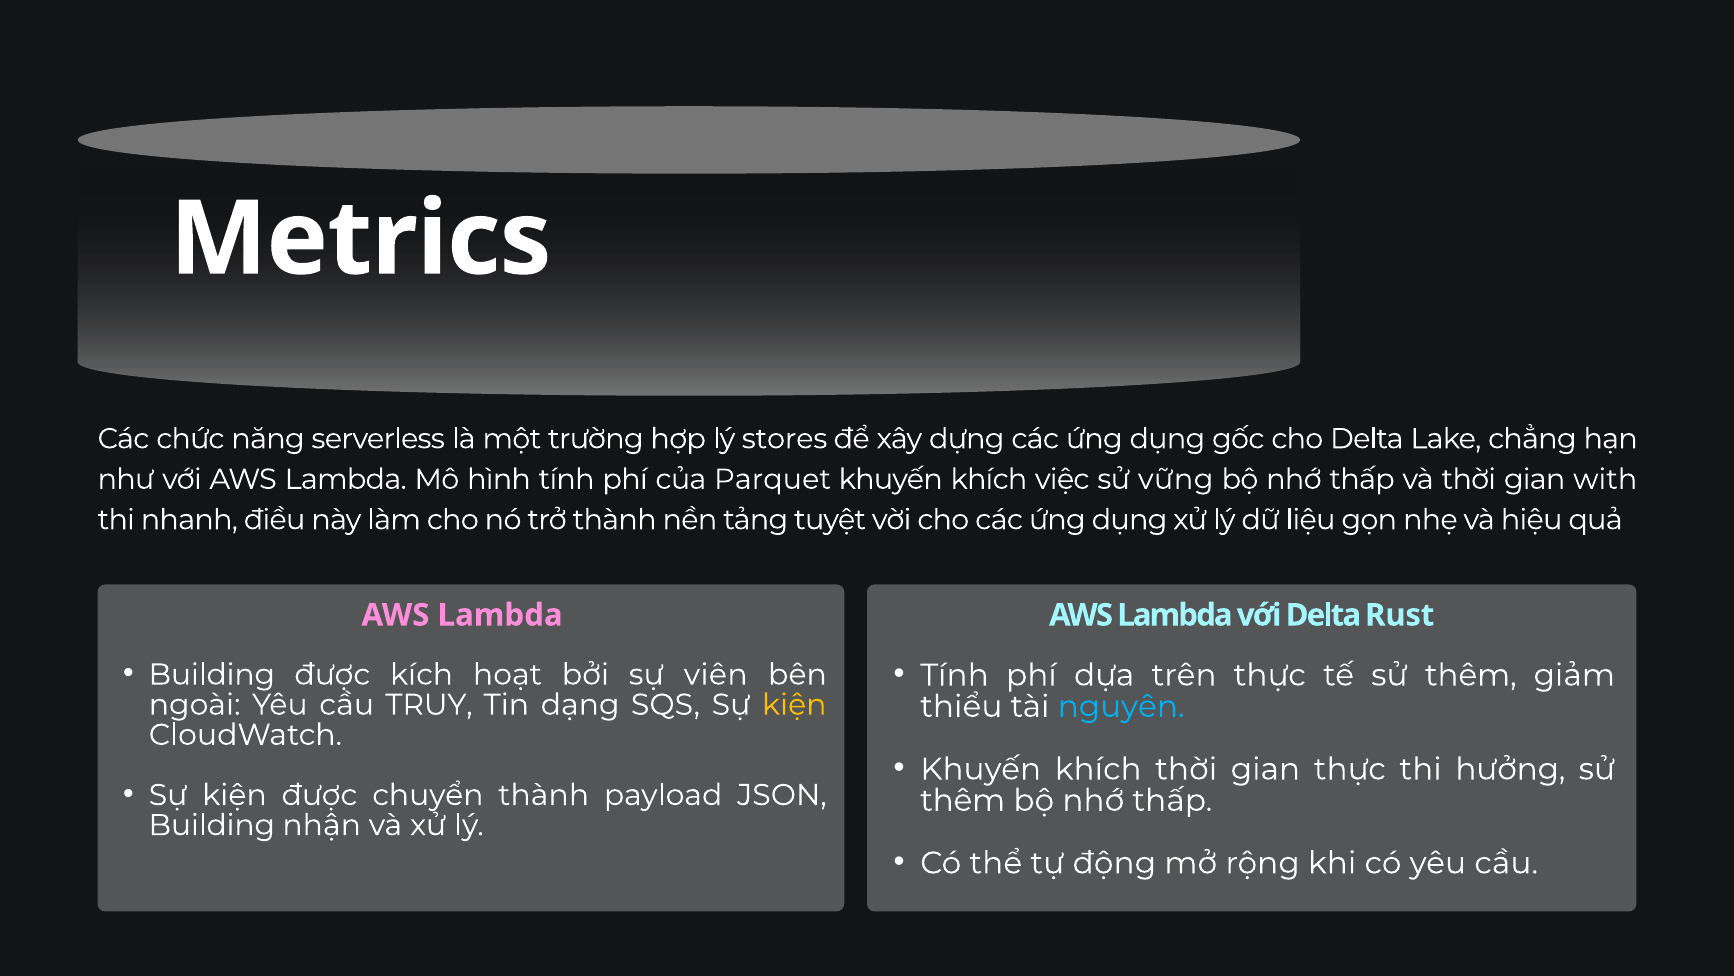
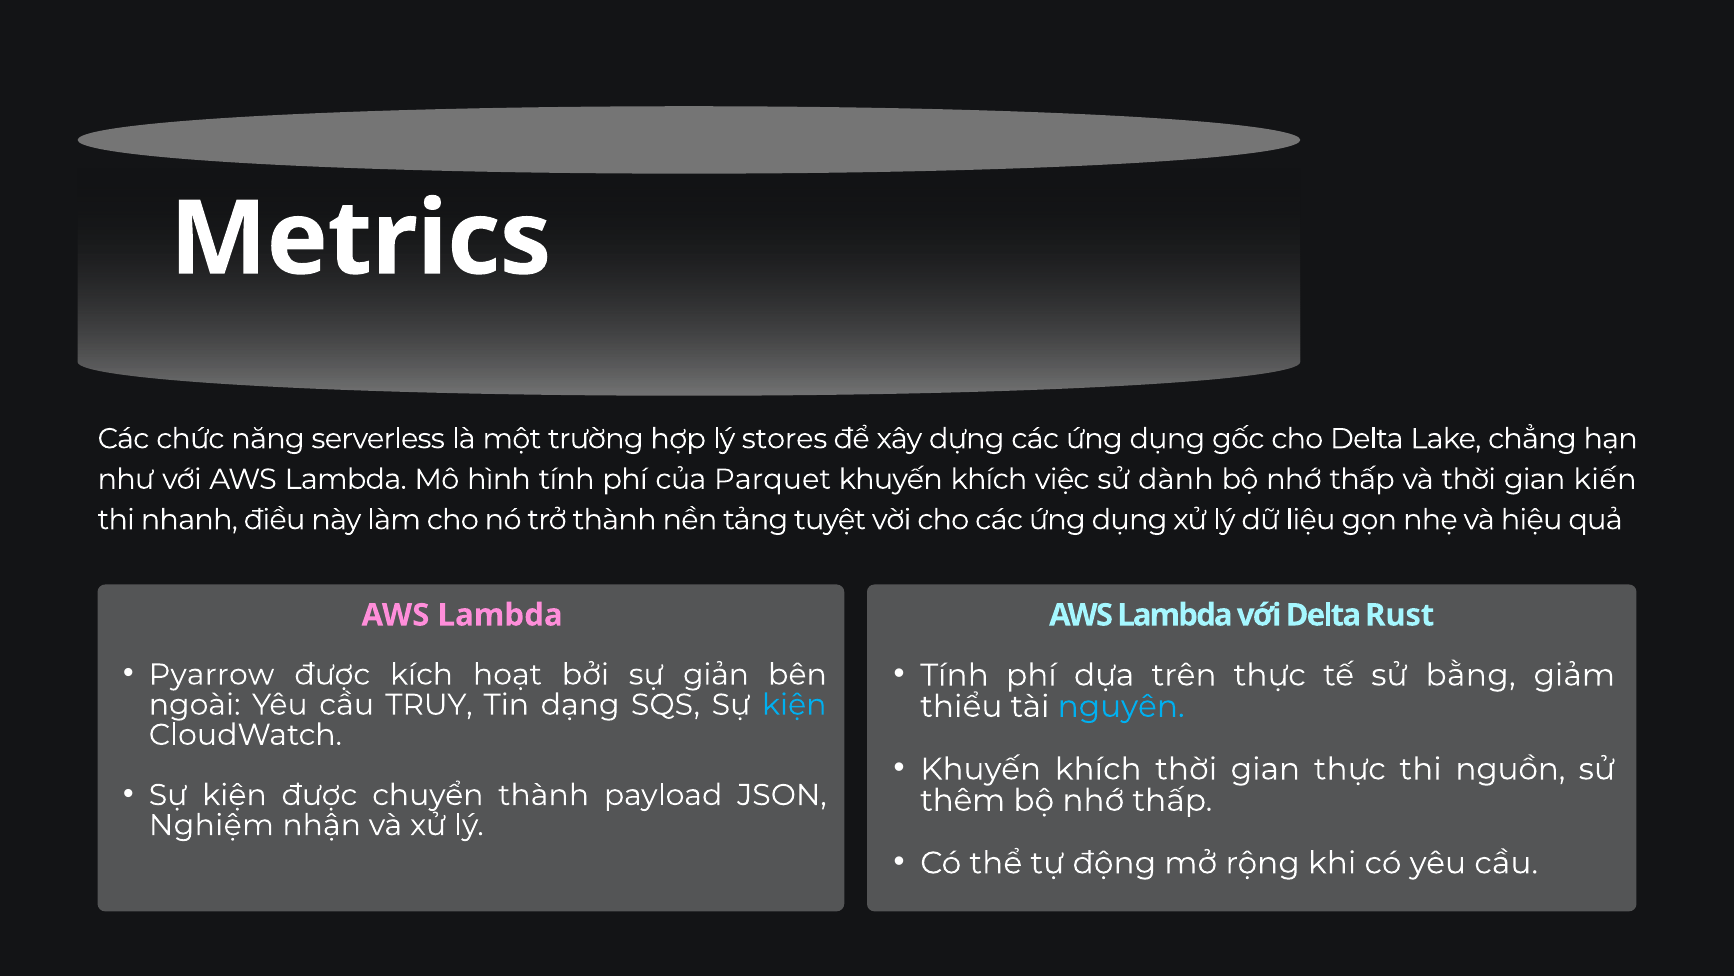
vững: vững -> dành
with: with -> kiến
Building at (212, 674): Building -> Pyarrow
viên: viên -> giản
tế sử thêm: thêm -> bằng
kiện at (794, 704) colour: yellow -> light blue
hưởng: hưởng -> nguồn
Building at (212, 825): Building -> Nghiệm
